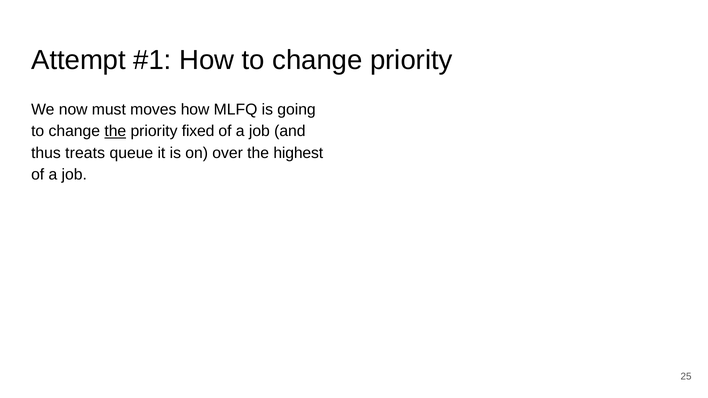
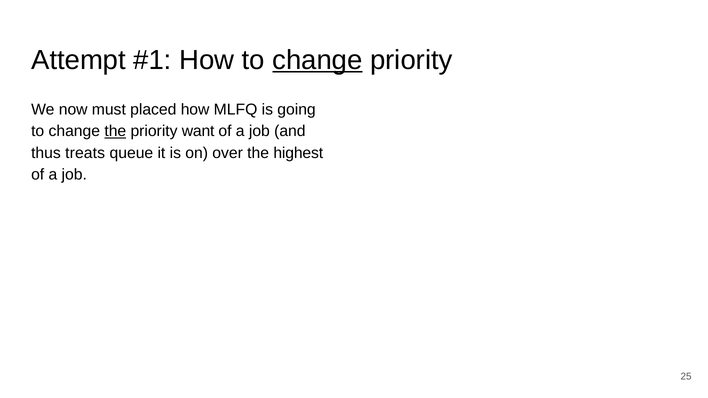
change at (317, 60) underline: none -> present
moves: moves -> placed
fixed: fixed -> want
